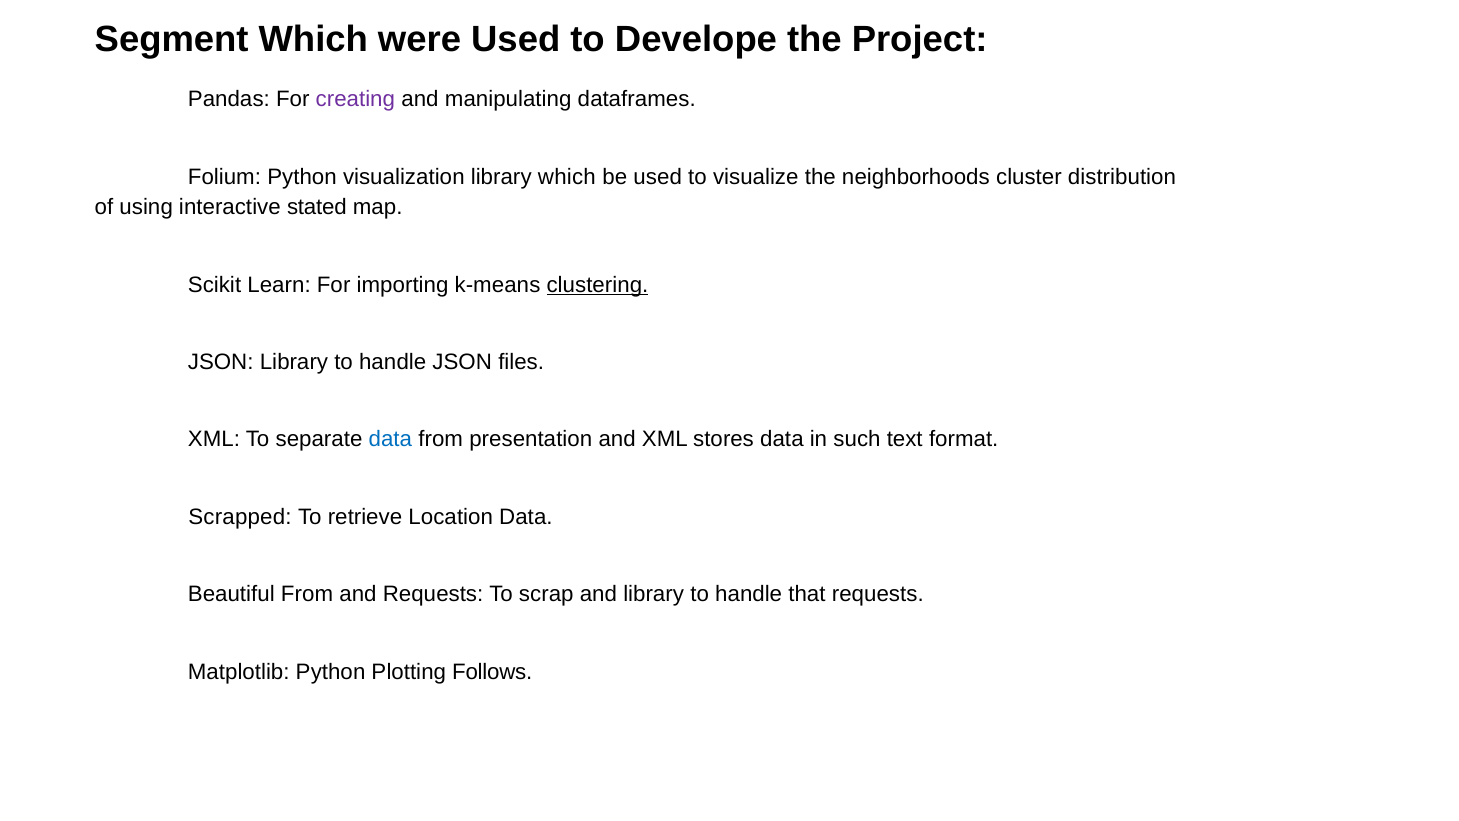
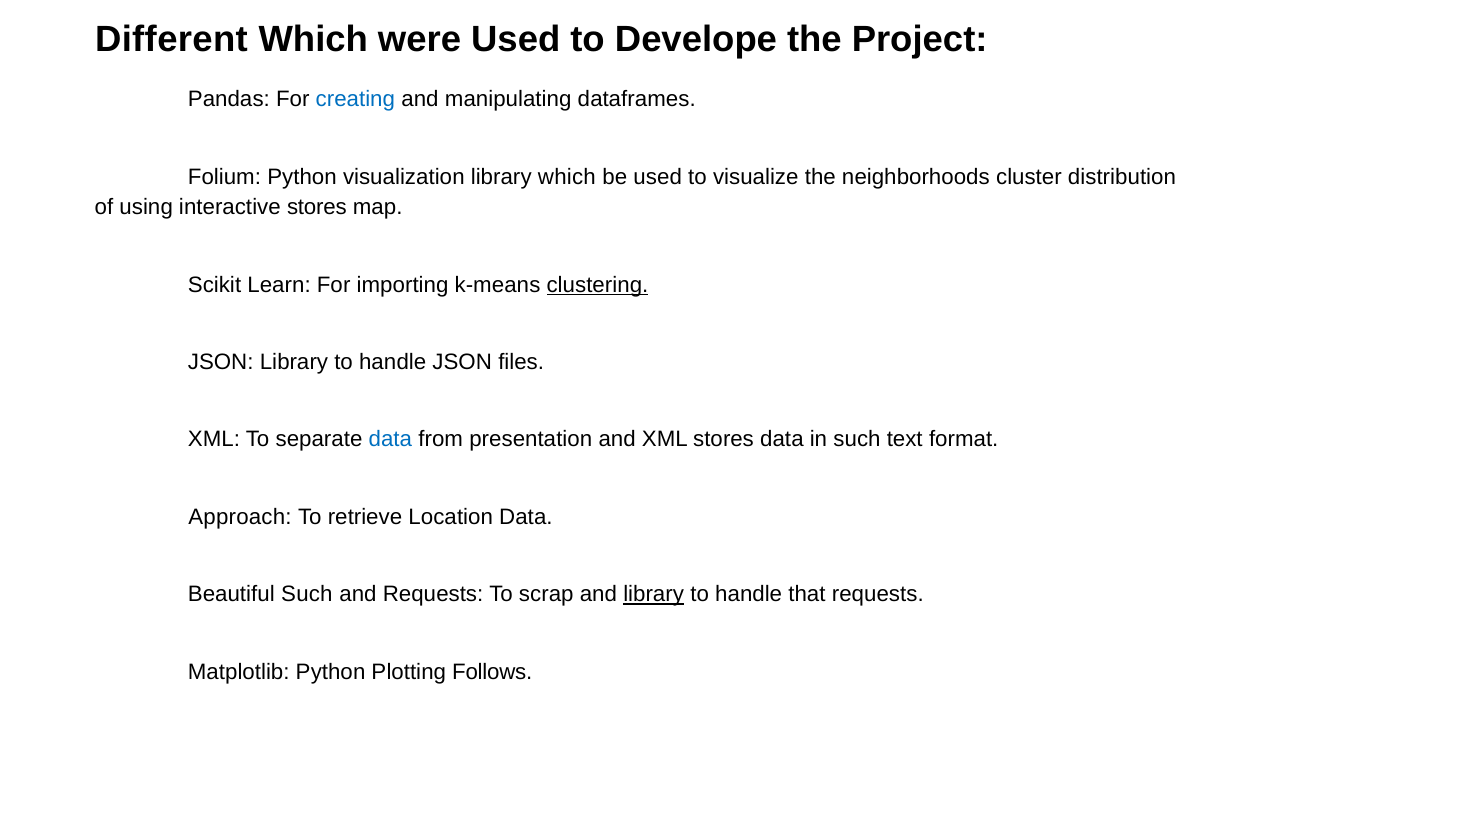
Segment: Segment -> Different
creating colour: purple -> blue
interactive stated: stated -> stores
Scrapped: Scrapped -> Approach
Beautiful From: From -> Such
library at (654, 594) underline: none -> present
